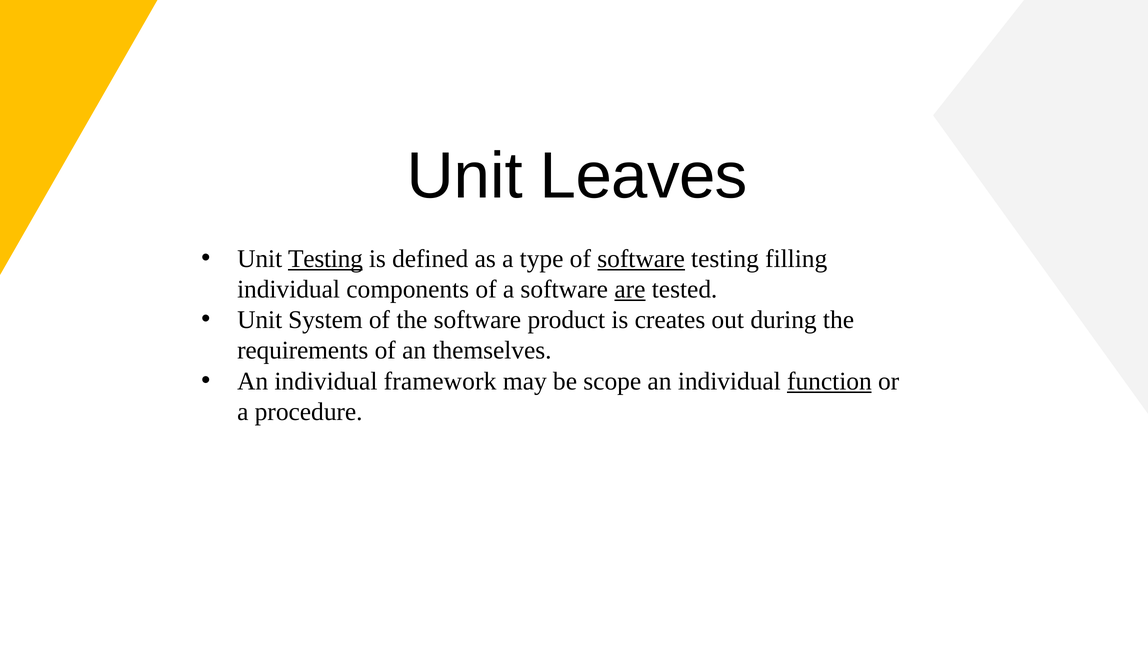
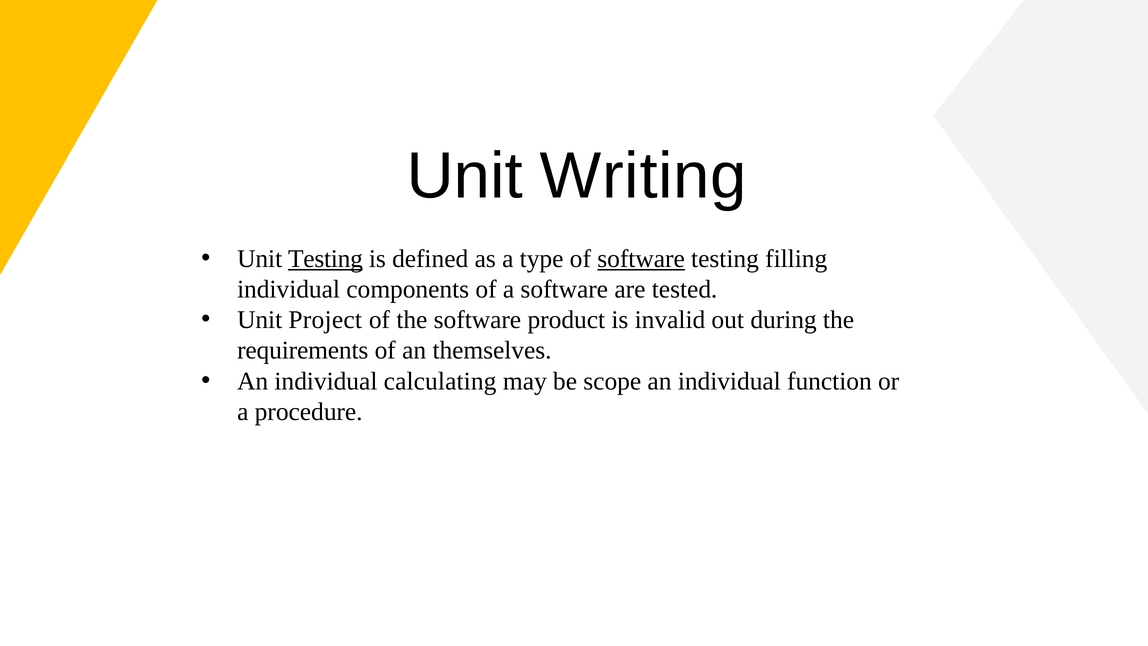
Leaves: Leaves -> Writing
are underline: present -> none
System: System -> Project
creates: creates -> invalid
framework: framework -> calculating
function underline: present -> none
